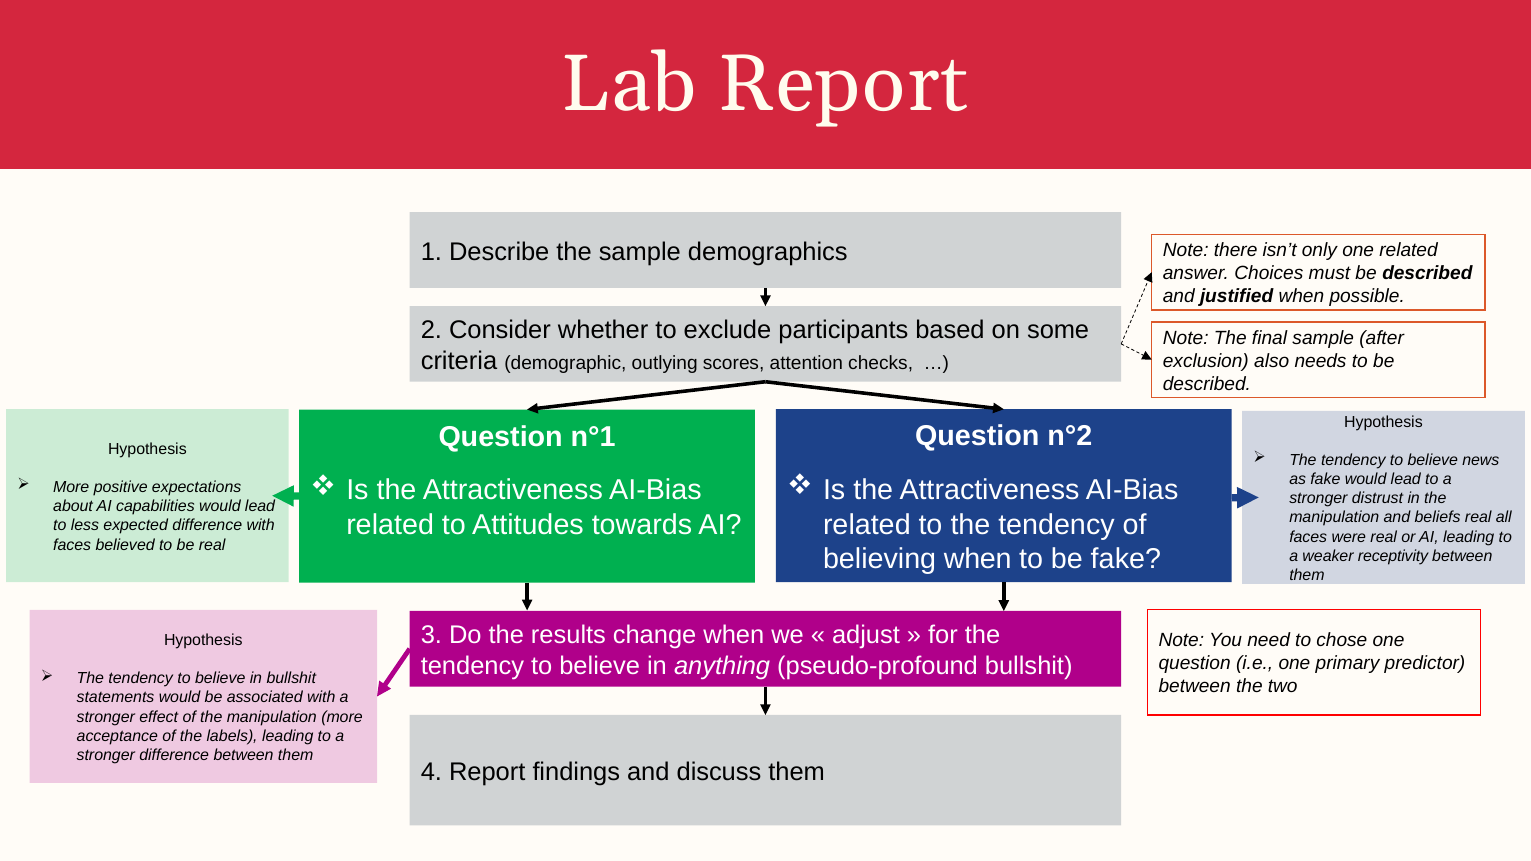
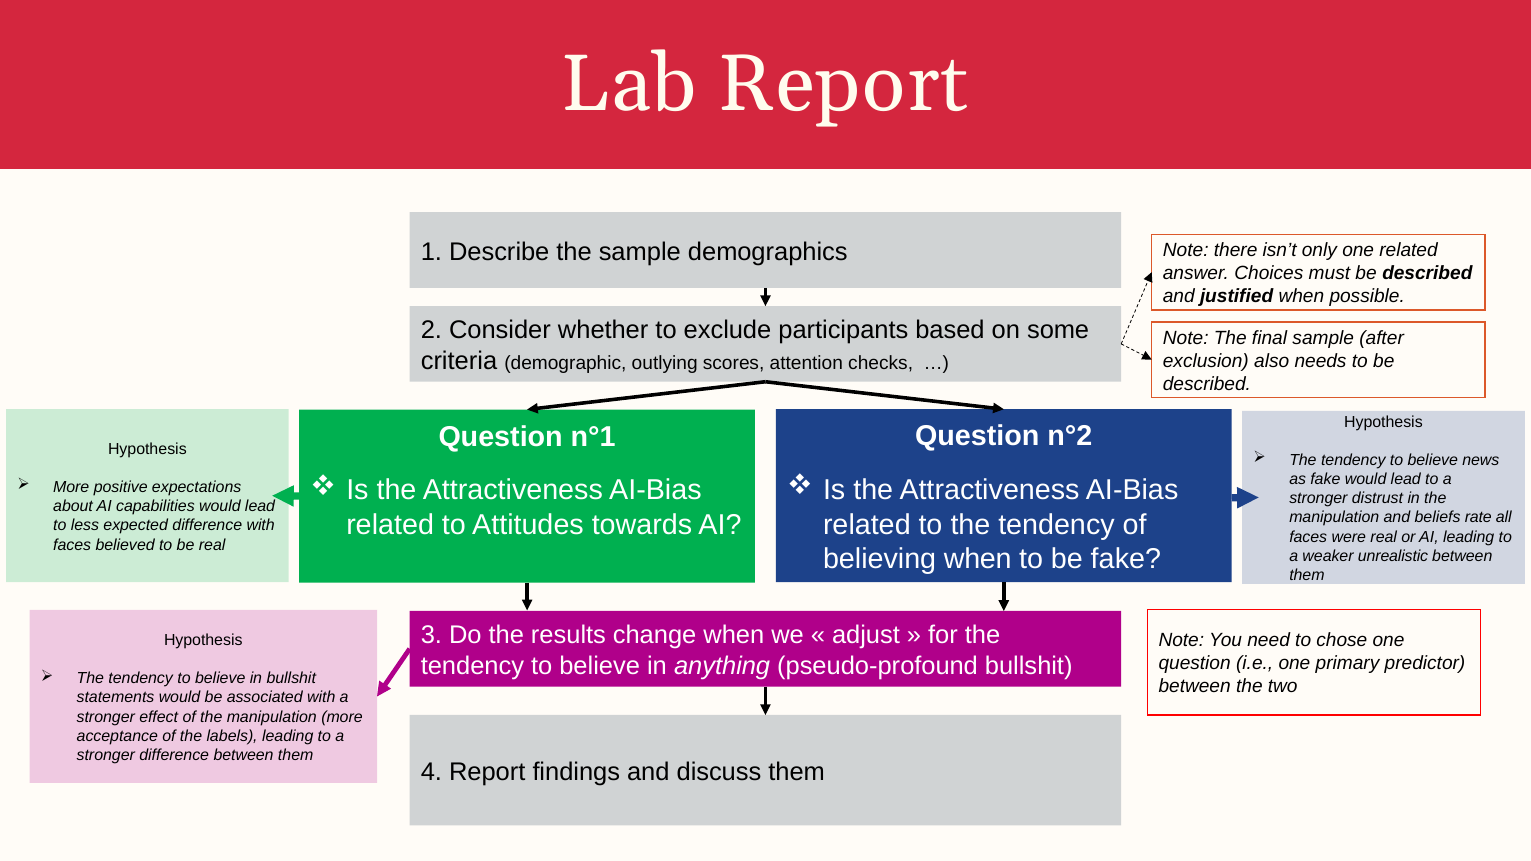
beliefs real: real -> rate
receptivity: receptivity -> unrealistic
